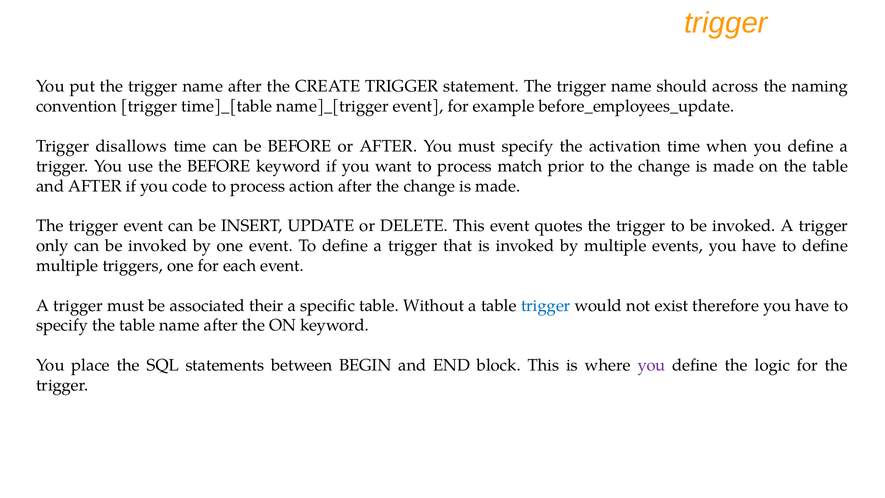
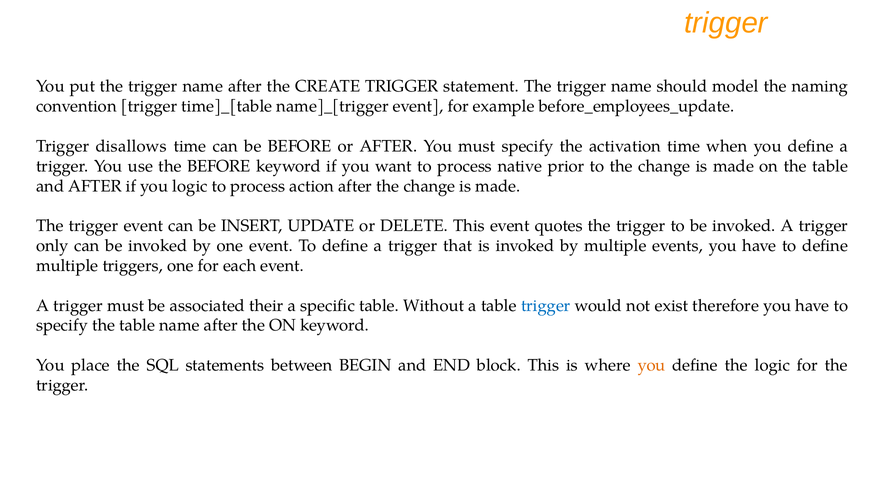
across: across -> model
match: match -> native
you code: code -> logic
you at (651, 365) colour: purple -> orange
